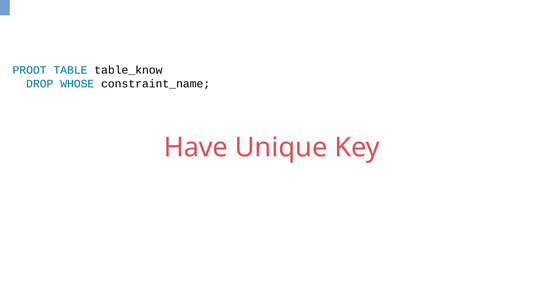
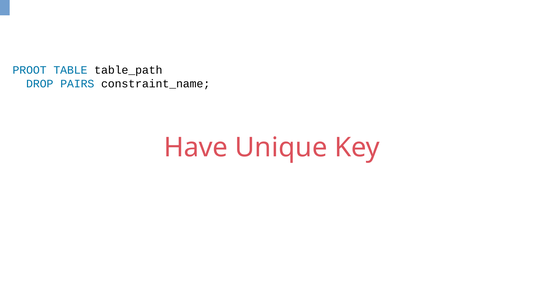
table_know: table_know -> table_path
WHOSE: WHOSE -> PAIRS
